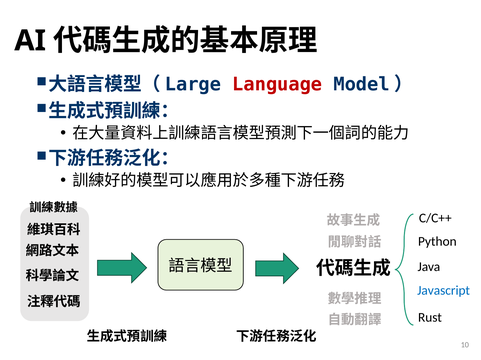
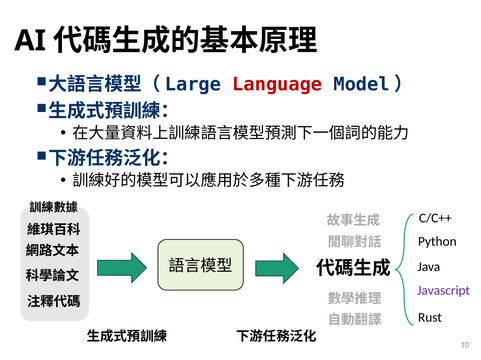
Javascript colour: blue -> purple
